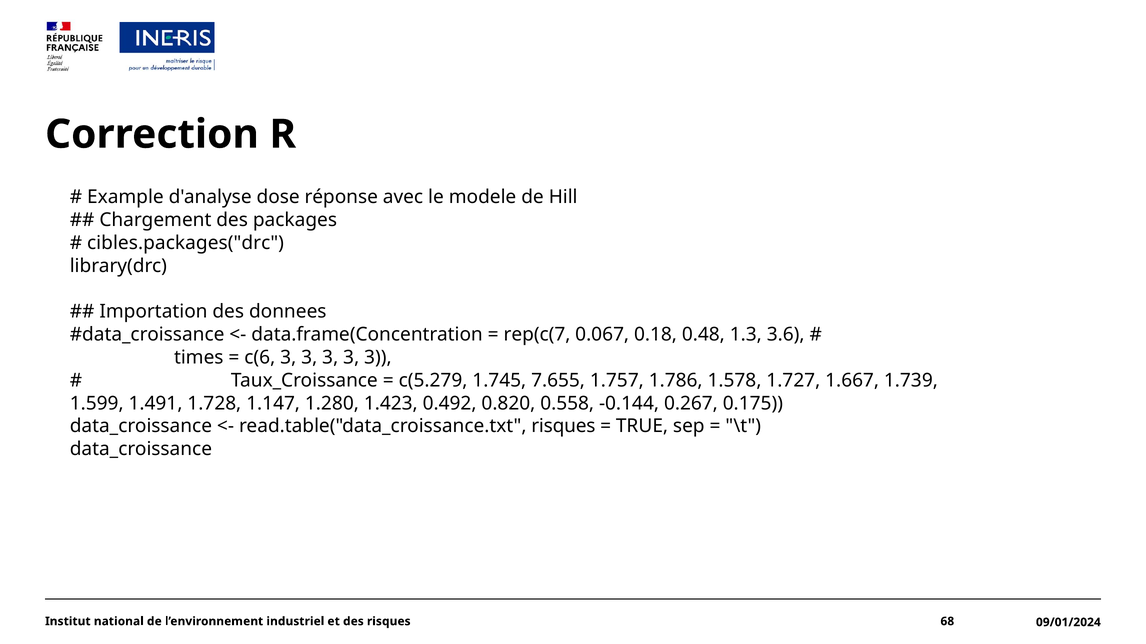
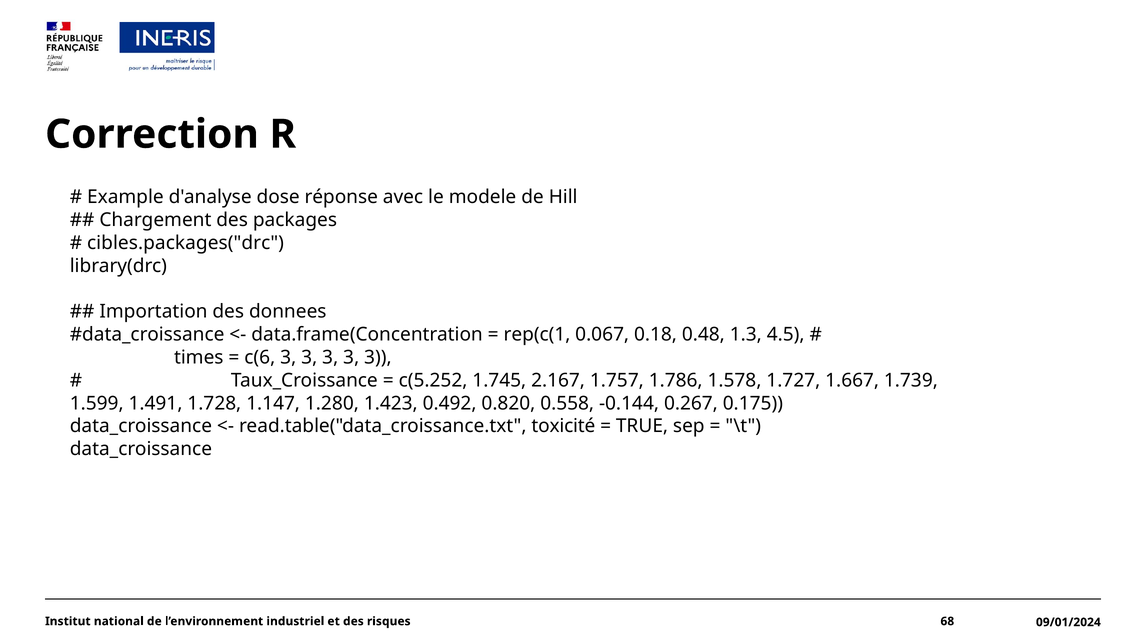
rep(c(7: rep(c(7 -> rep(c(1
3.6: 3.6 -> 4.5
c(5.279: c(5.279 -> c(5.252
7.655: 7.655 -> 2.167
read.table("data_croissance.txt risques: risques -> toxicité
